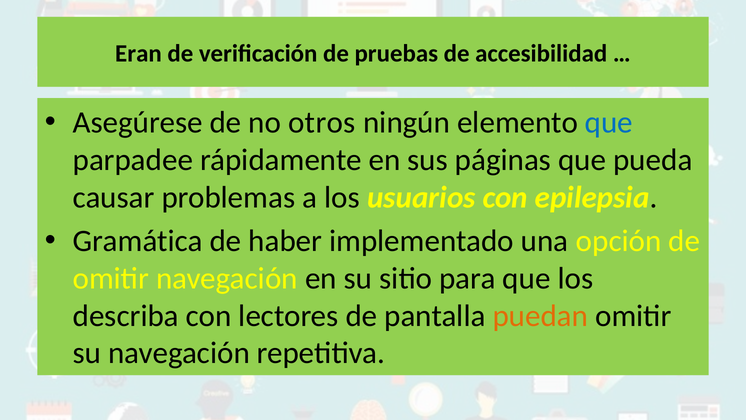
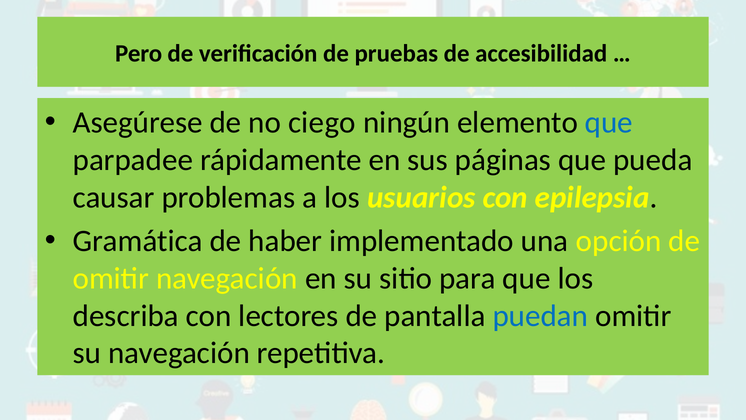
Eran: Eran -> Pero
otros: otros -> ciego
puedan colour: orange -> blue
